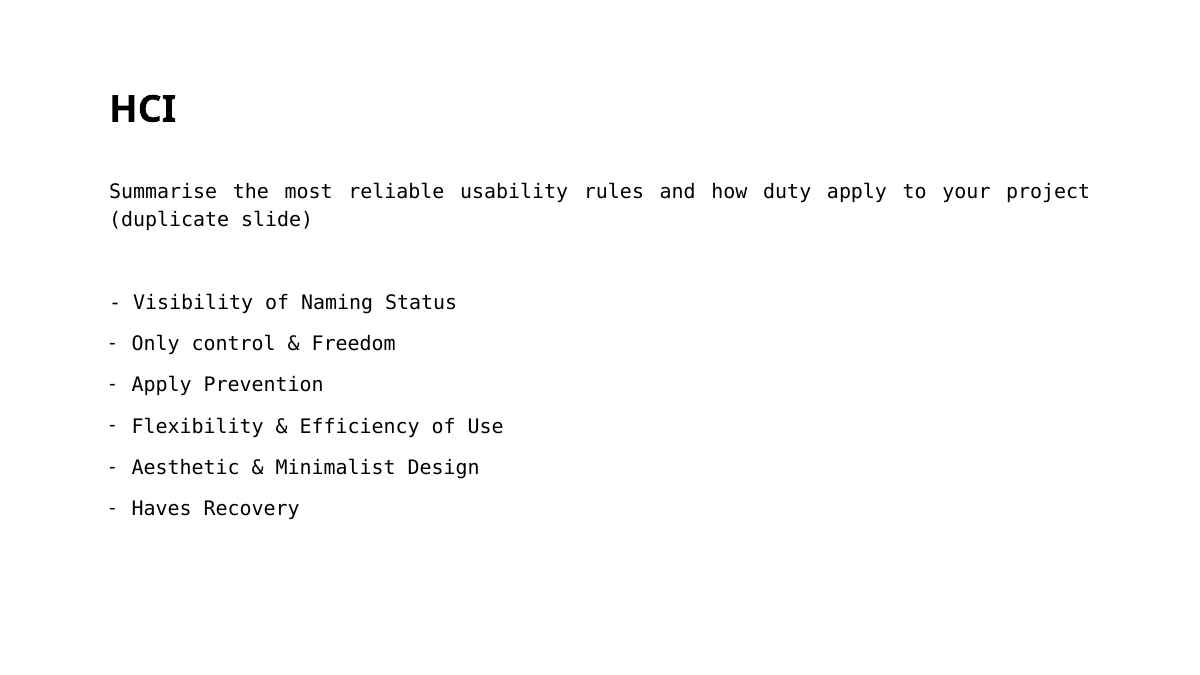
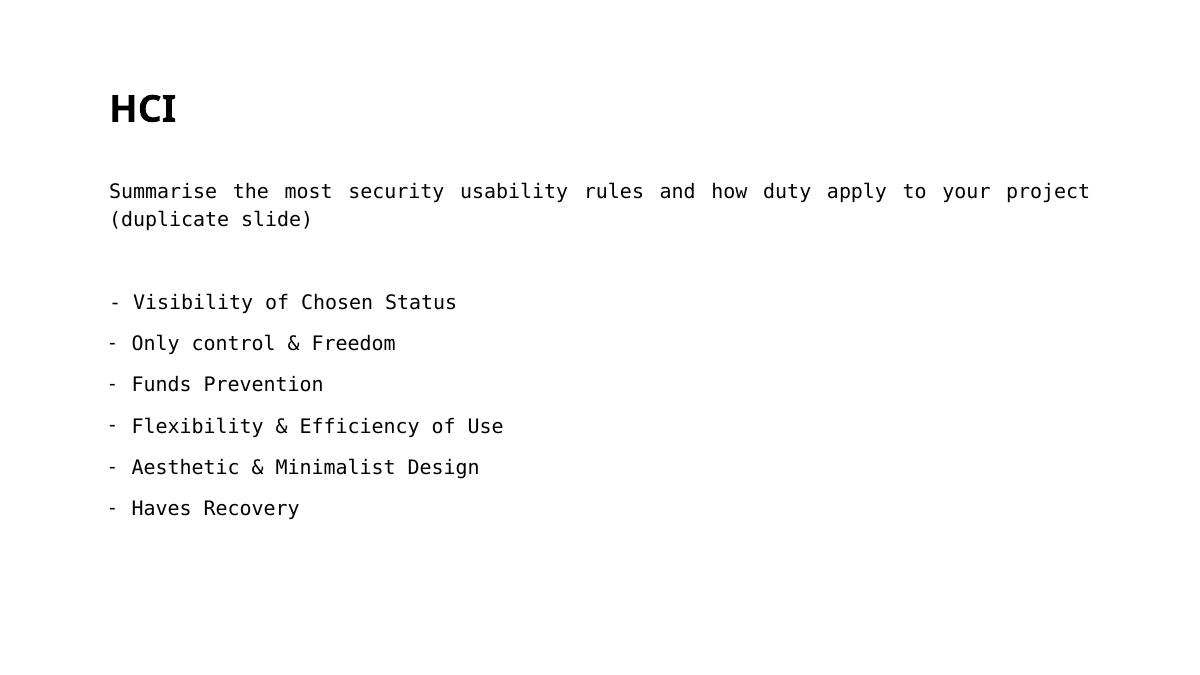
reliable: reliable -> security
Naming: Naming -> Chosen
Apply at (162, 385): Apply -> Funds
